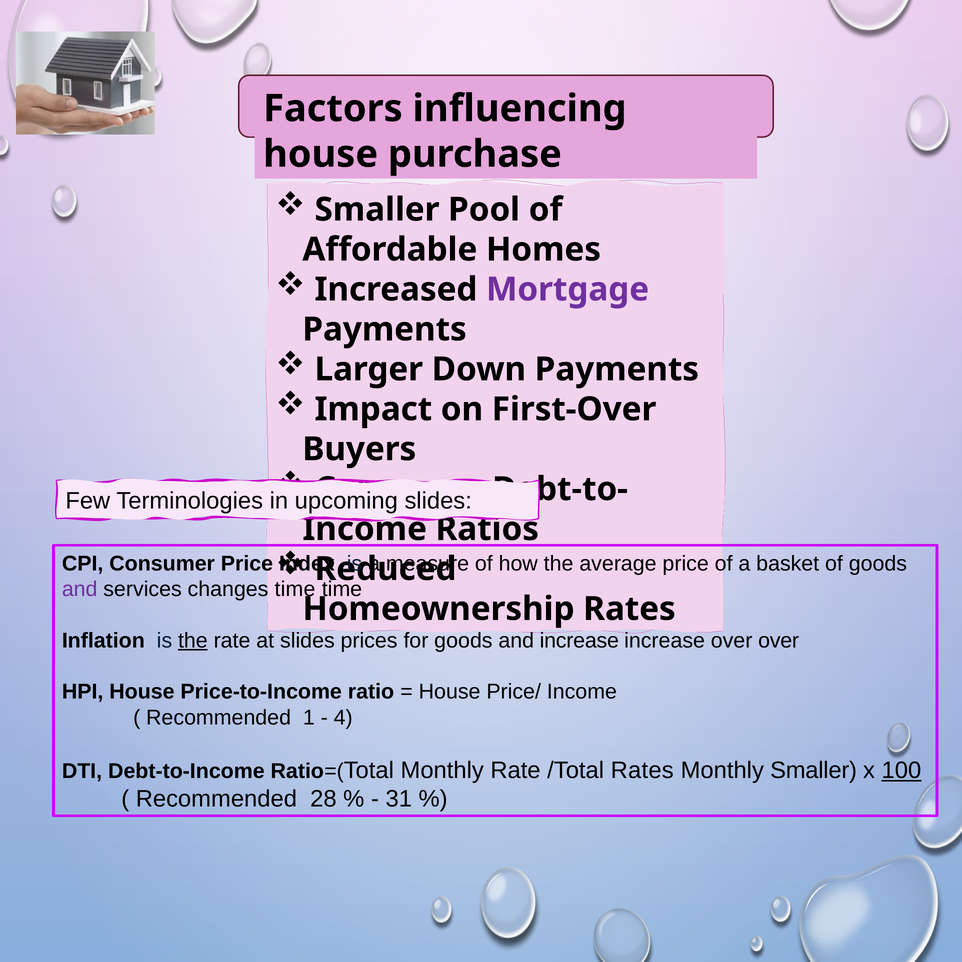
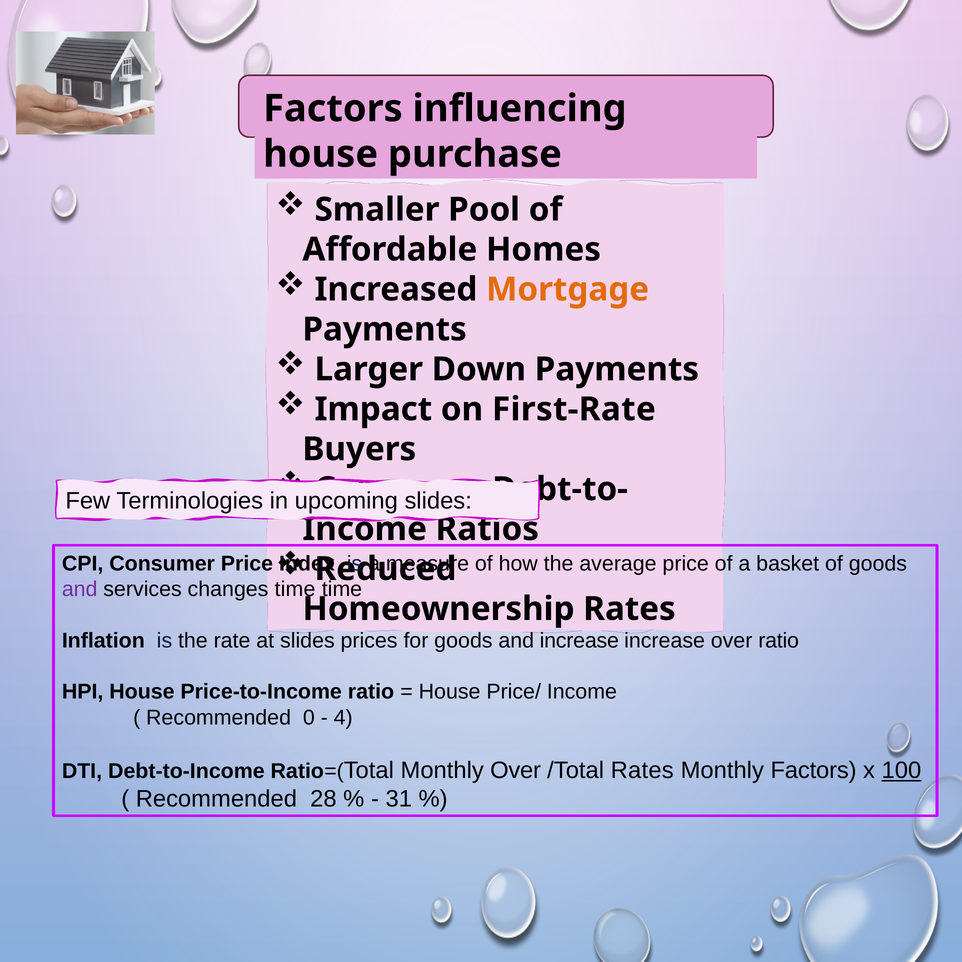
Mortgage colour: purple -> orange
First-Over: First-Over -> First-Rate
the at (193, 641) underline: present -> none
over over: over -> ratio
1: 1 -> 0
Monthly Rate: Rate -> Over
Monthly Smaller: Smaller -> Factors
